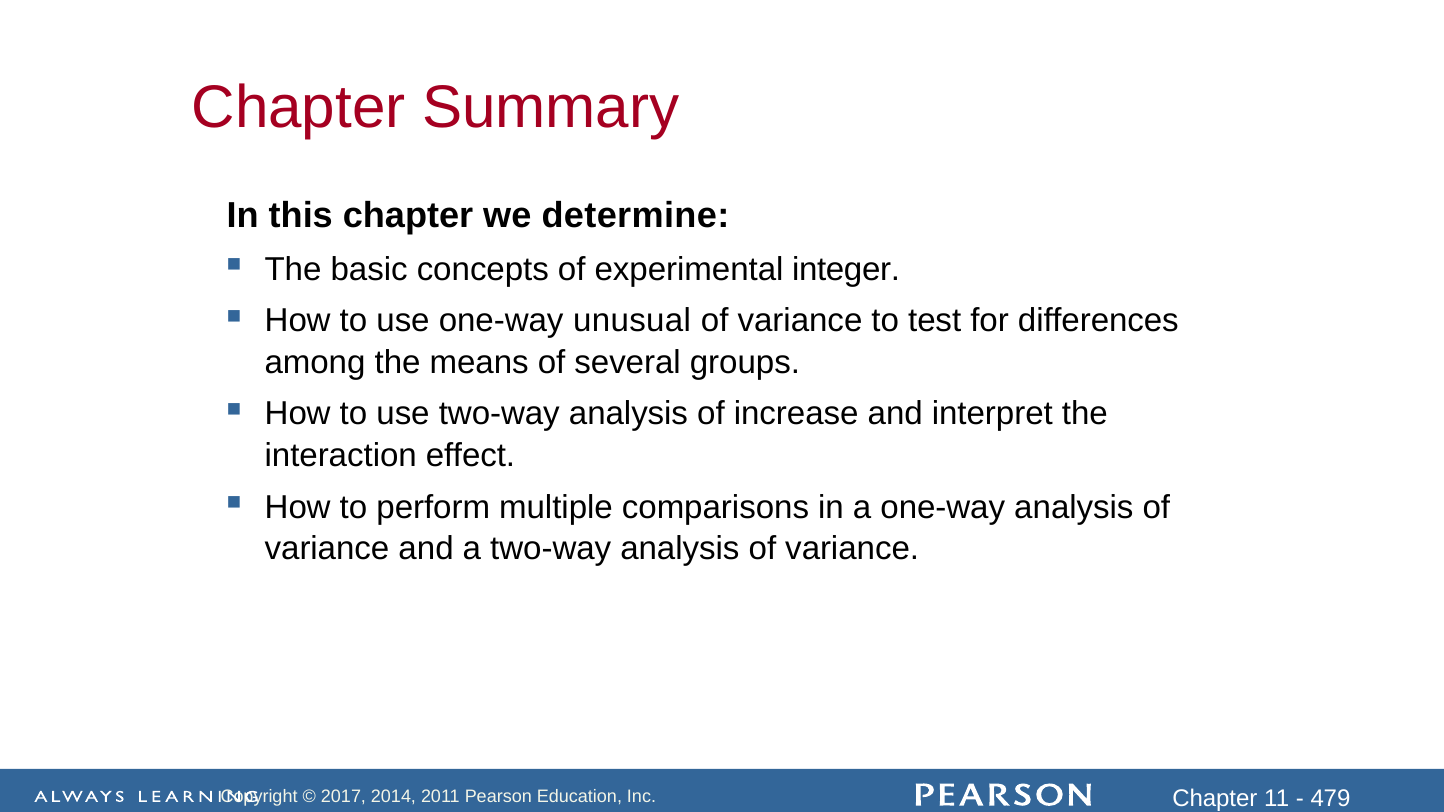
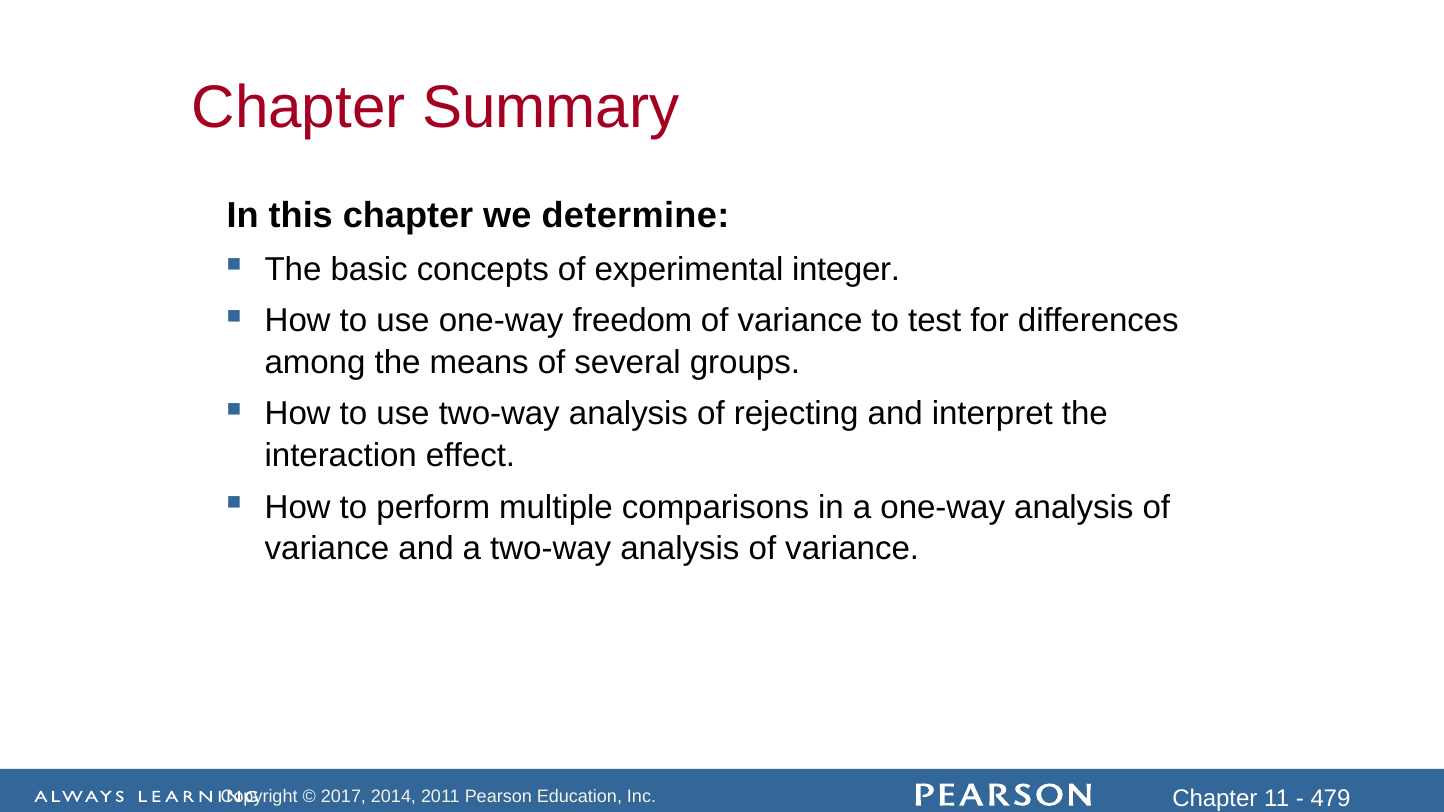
unusual: unusual -> freedom
increase: increase -> rejecting
